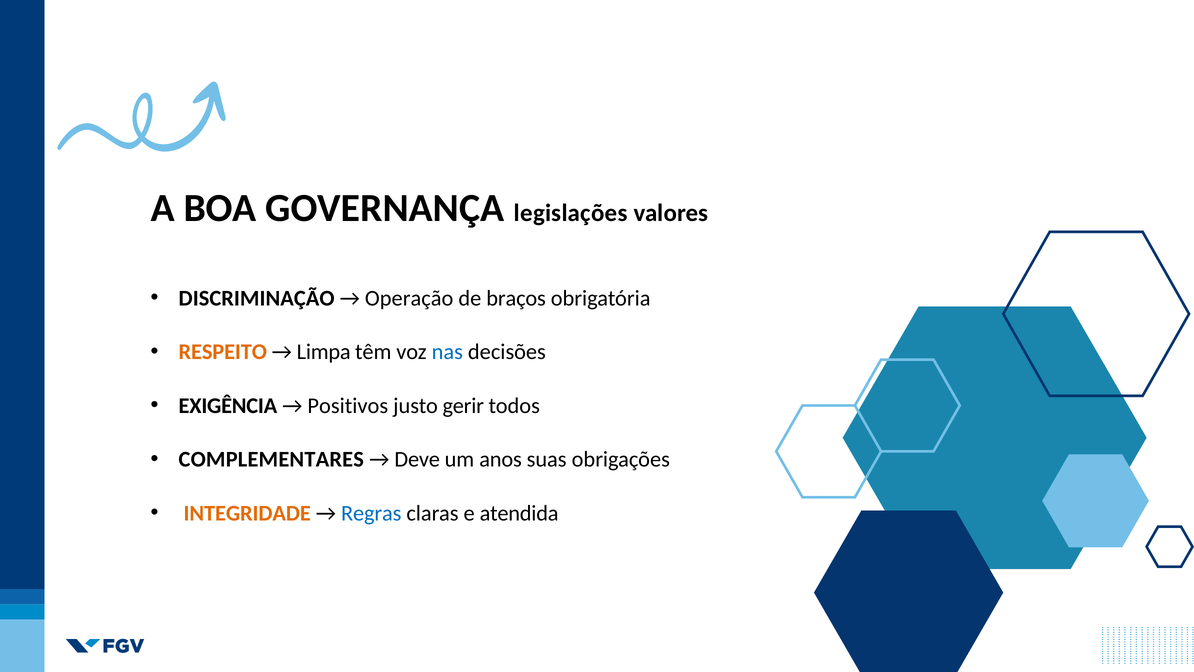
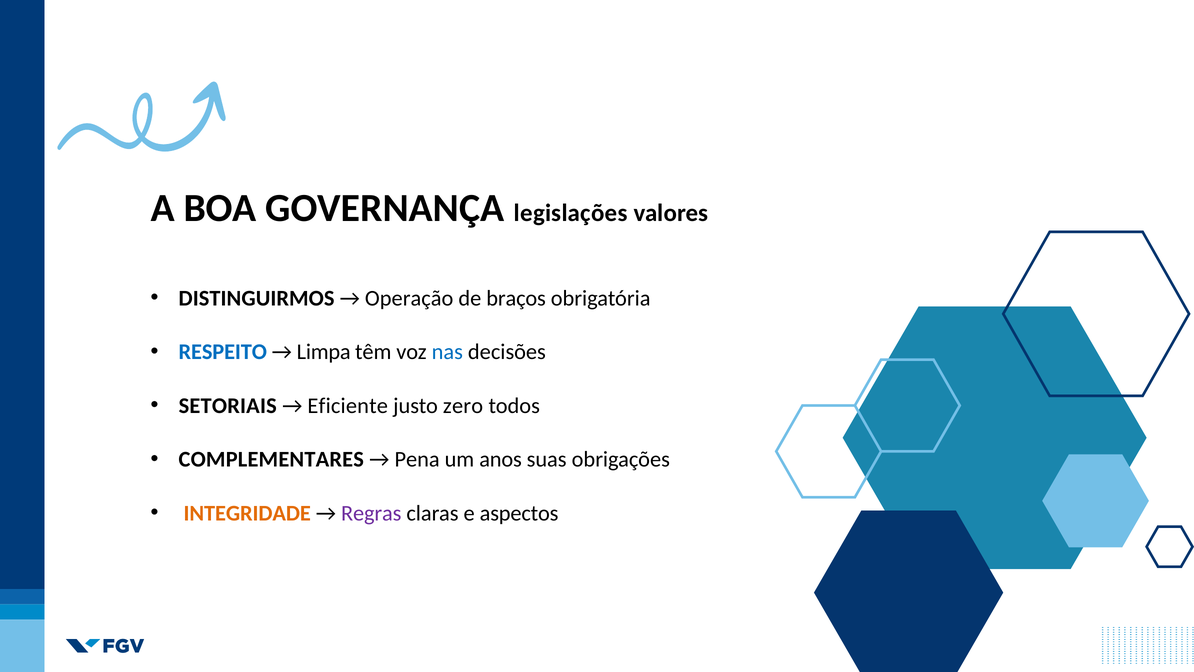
DISCRIMINAÇÃO: DISCRIMINAÇÃO -> DISTINGUIRMOS
RESPEITO colour: orange -> blue
EXIGÊNCIA: EXIGÊNCIA -> SETORIAIS
Positivos: Positivos -> Eficiente
gerir: gerir -> zero
Deve: Deve -> Pena
Regras colour: blue -> purple
atendida: atendida -> aspectos
